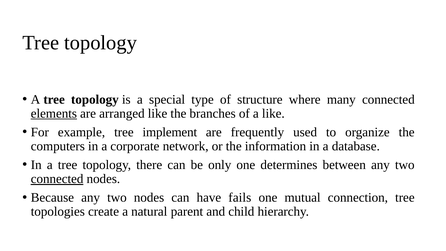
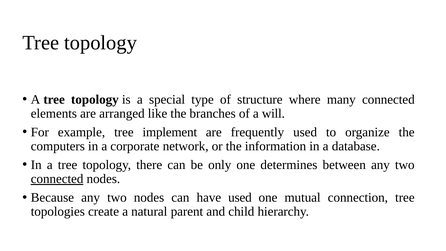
elements underline: present -> none
a like: like -> will
have fails: fails -> used
